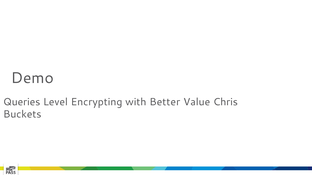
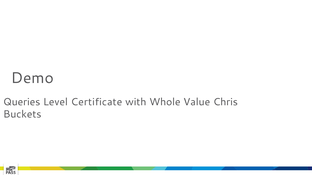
Encrypting: Encrypting -> Certificate
Better: Better -> Whole
